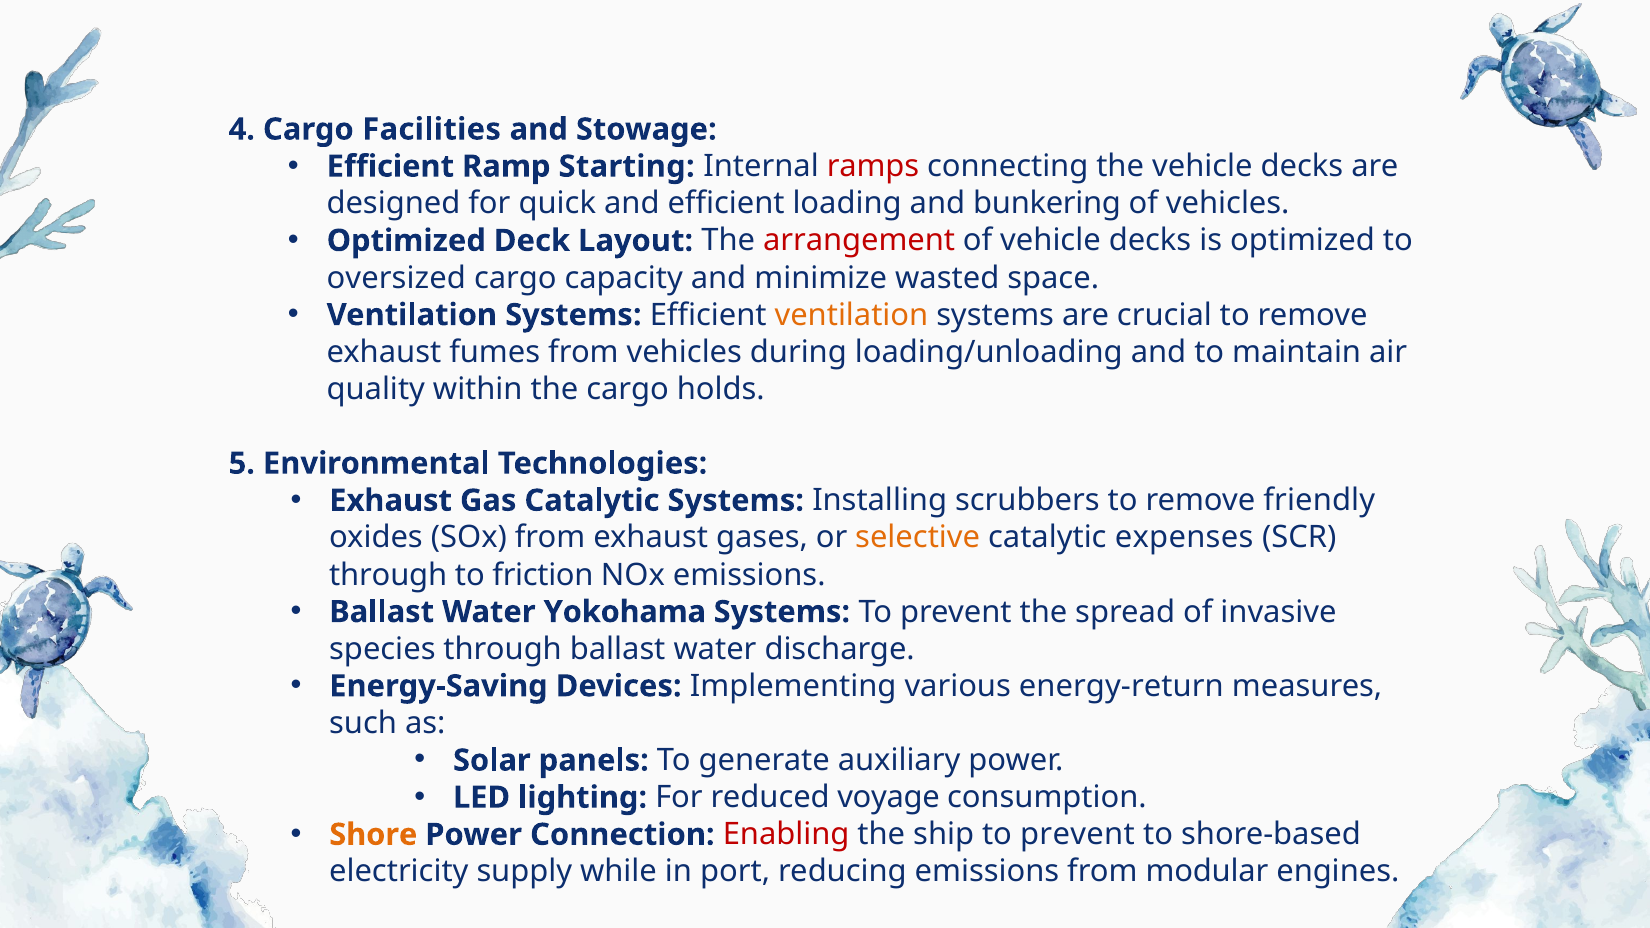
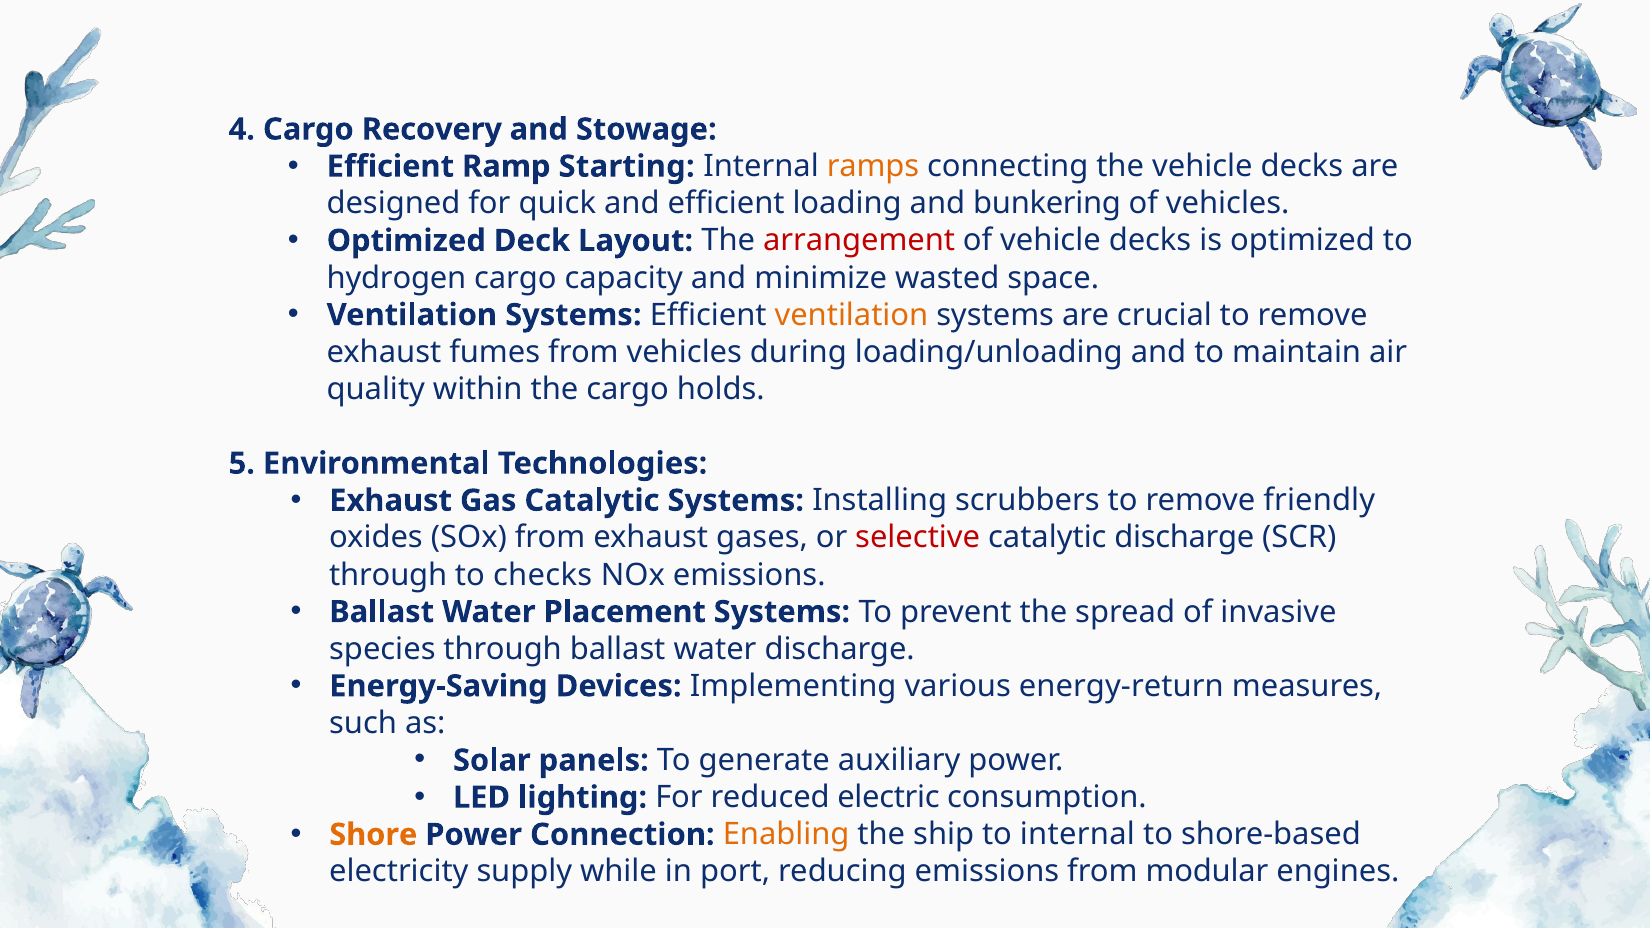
Facilities: Facilities -> Recovery
ramps colour: red -> orange
oversized: oversized -> hydrogen
selective colour: orange -> red
catalytic expenses: expenses -> discharge
friction: friction -> checks
Yokohama: Yokohama -> Placement
voyage: voyage -> electric
Enabling colour: red -> orange
ship to prevent: prevent -> internal
